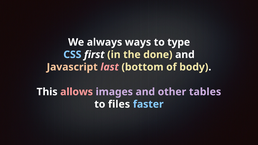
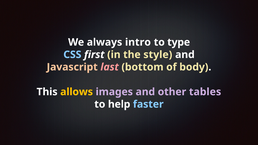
ways: ways -> intro
done: done -> style
allows colour: pink -> yellow
files: files -> help
